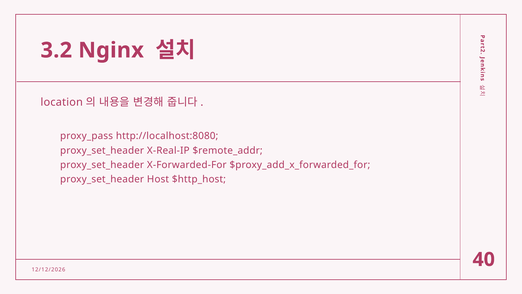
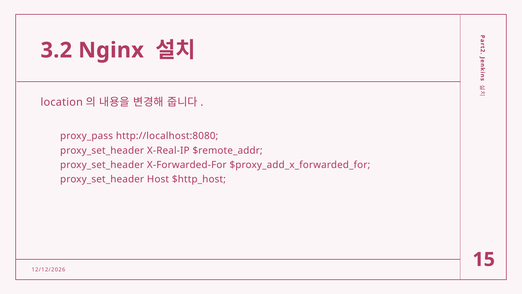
40: 40 -> 15
